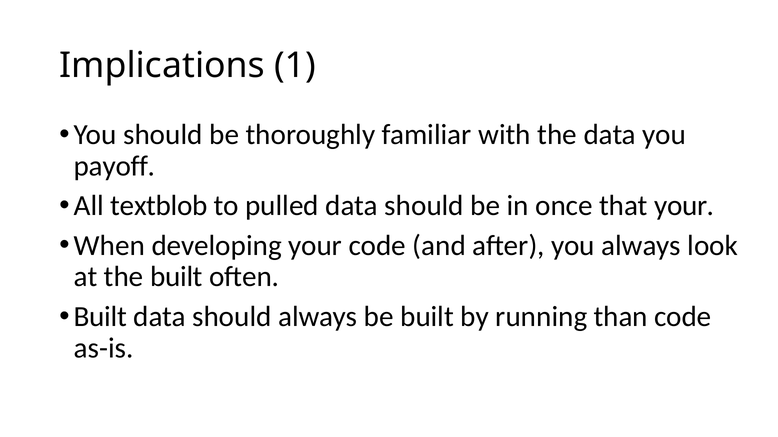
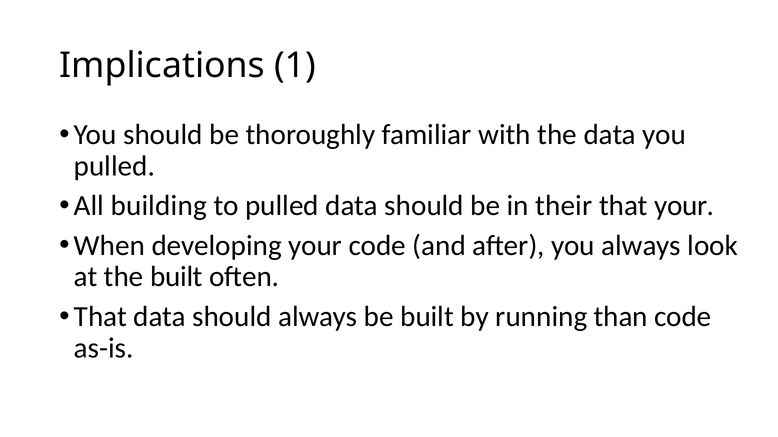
payoff at (115, 167): payoff -> pulled
textblob: textblob -> building
once: once -> their
Built at (100, 317): Built -> That
